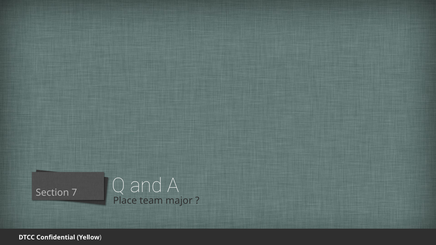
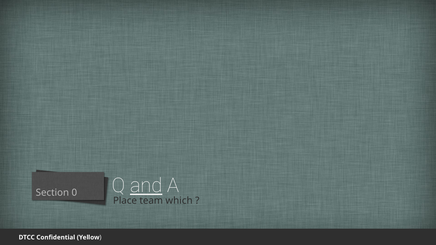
and underline: none -> present
7: 7 -> 0
major: major -> which
